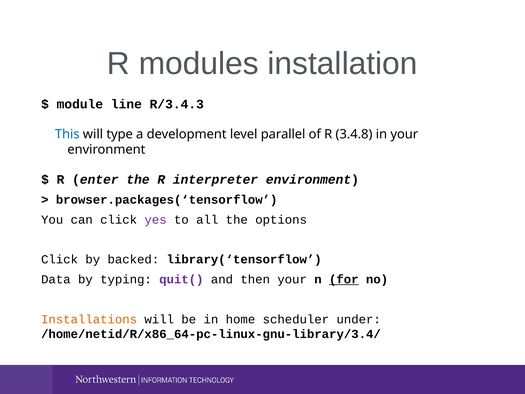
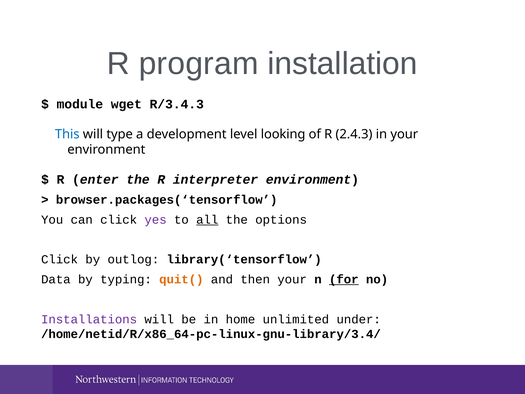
modules: modules -> program
line: line -> wget
parallel: parallel -> looking
3.4.8: 3.4.8 -> 2.4.3
all underline: none -> present
backed: backed -> outlog
quit( colour: purple -> orange
Installations colour: orange -> purple
scheduler: scheduler -> unlimited
